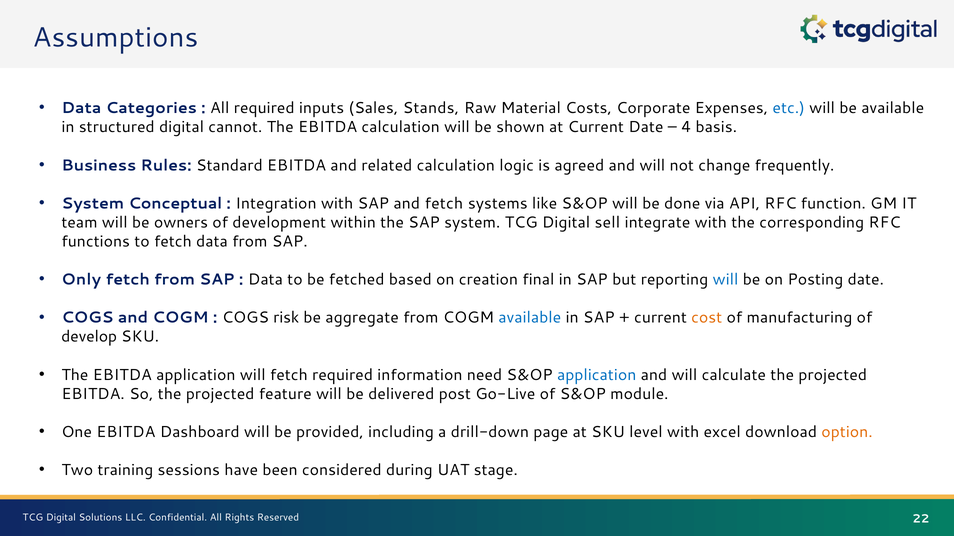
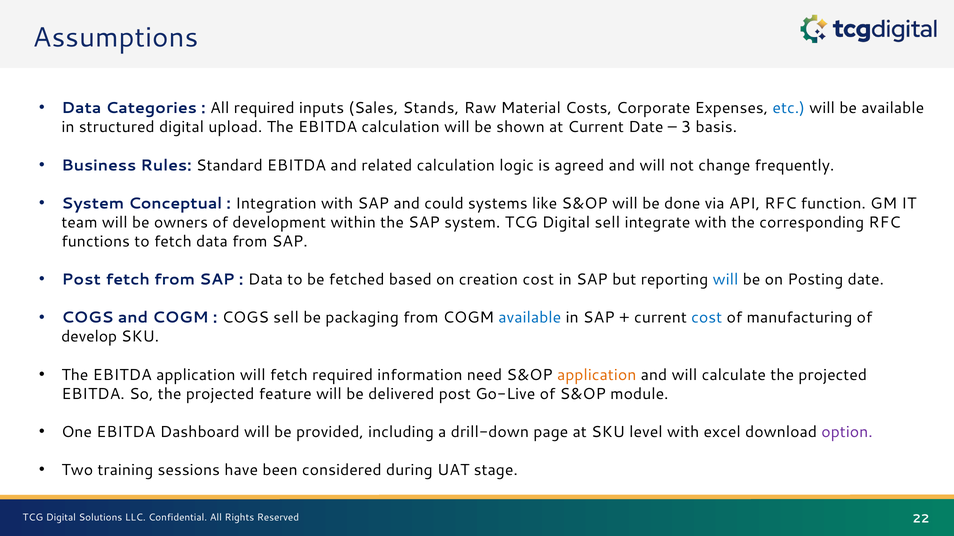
cannot: cannot -> upload
4: 4 -> 3
and fetch: fetch -> could
Only at (81, 280): Only -> Post
creation final: final -> cost
COGS risk: risk -> sell
aggregate: aggregate -> packaging
cost at (707, 318) colour: orange -> blue
application at (597, 375) colour: blue -> orange
option colour: orange -> purple
